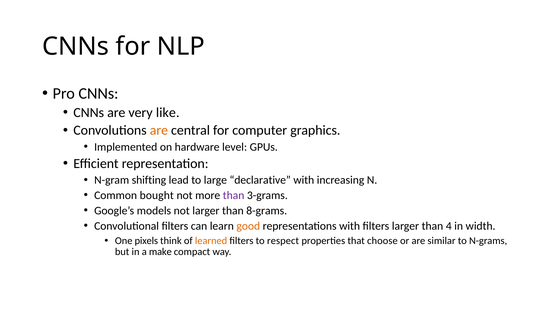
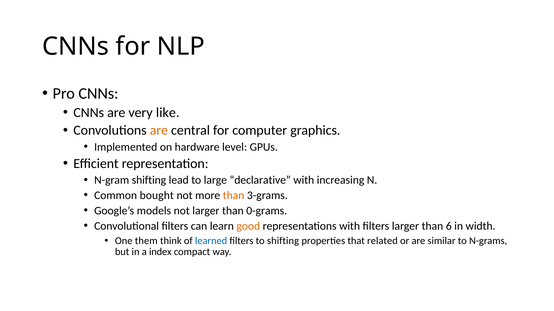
than at (234, 196) colour: purple -> orange
8-grams: 8-grams -> 0-grams
4: 4 -> 6
pixels: pixels -> them
learned colour: orange -> blue
to respect: respect -> shifting
choose: choose -> related
make: make -> index
